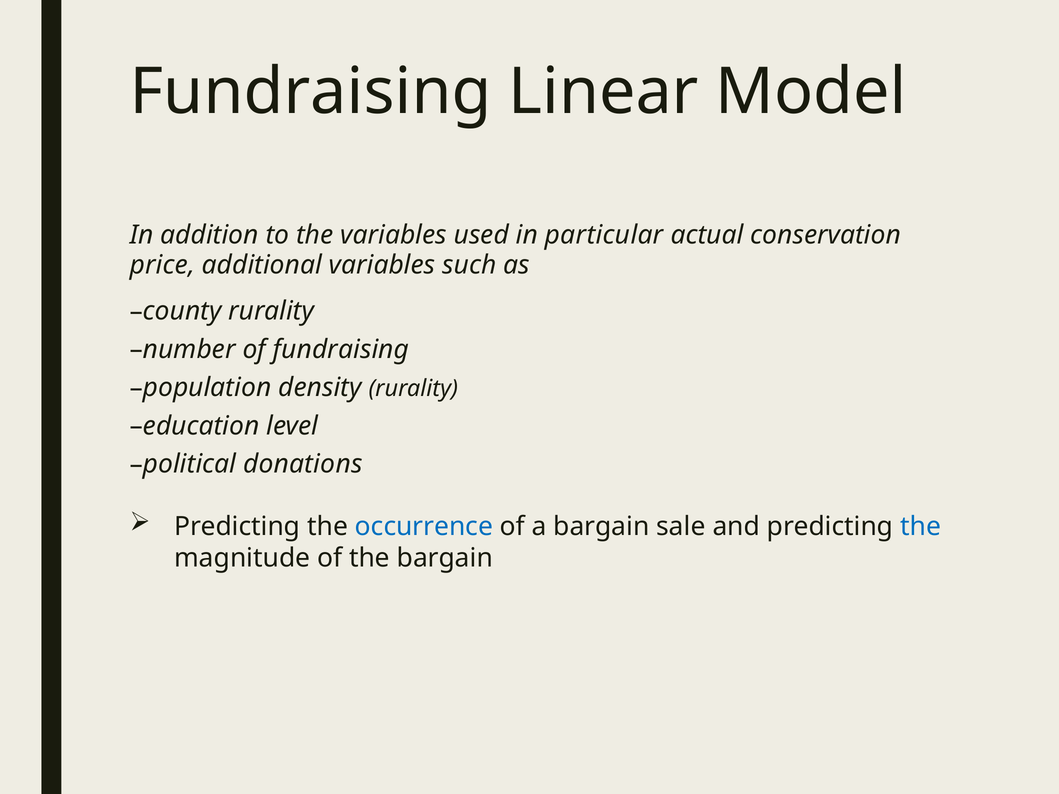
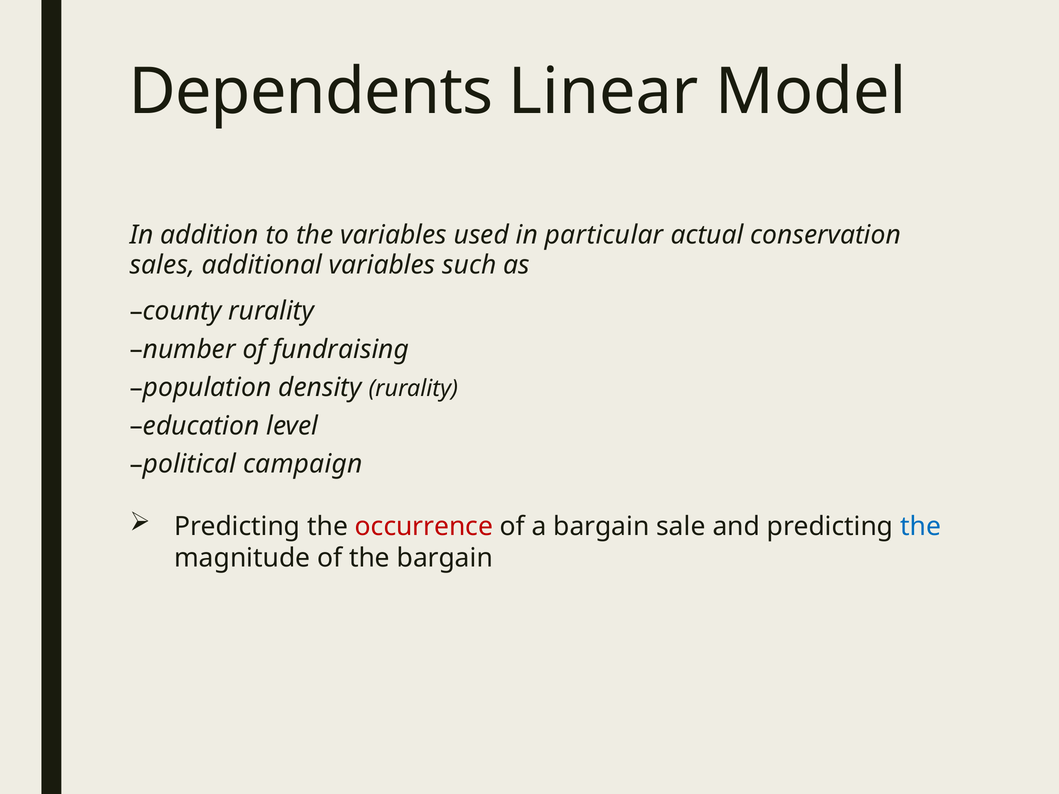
Fundraising at (311, 92): Fundraising -> Dependents
price: price -> sales
donations: donations -> campaign
occurrence colour: blue -> red
